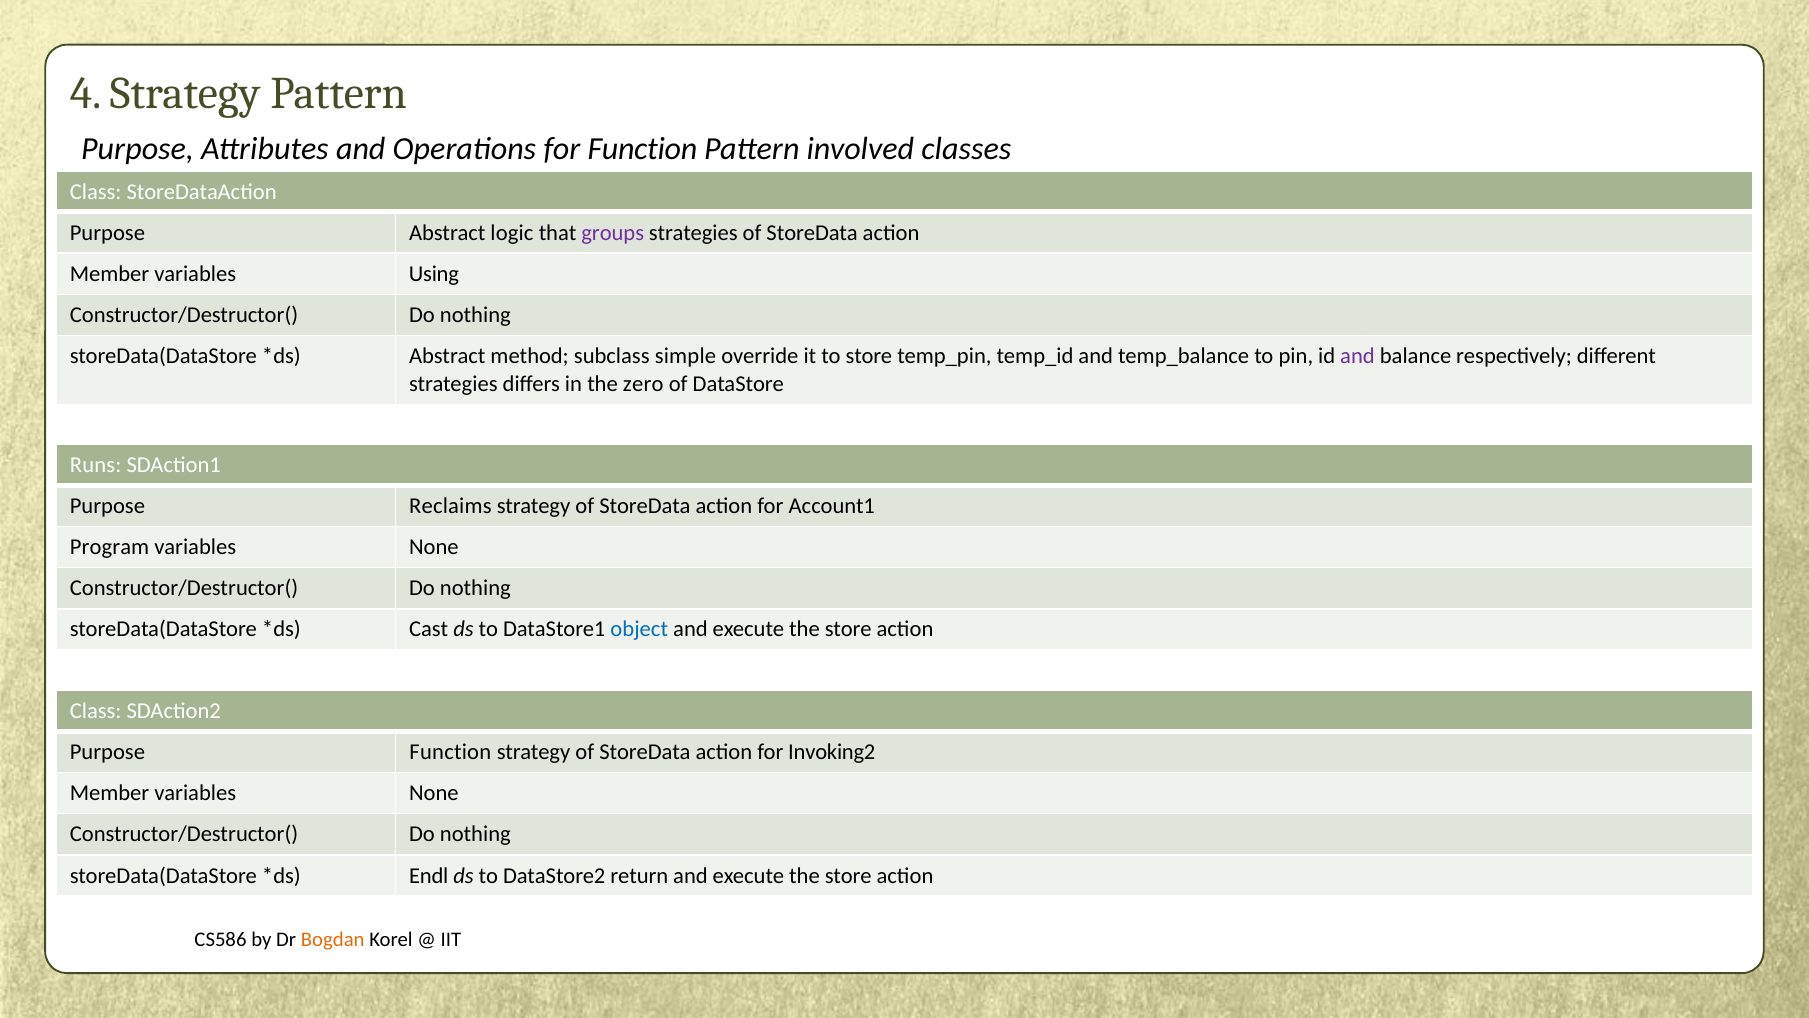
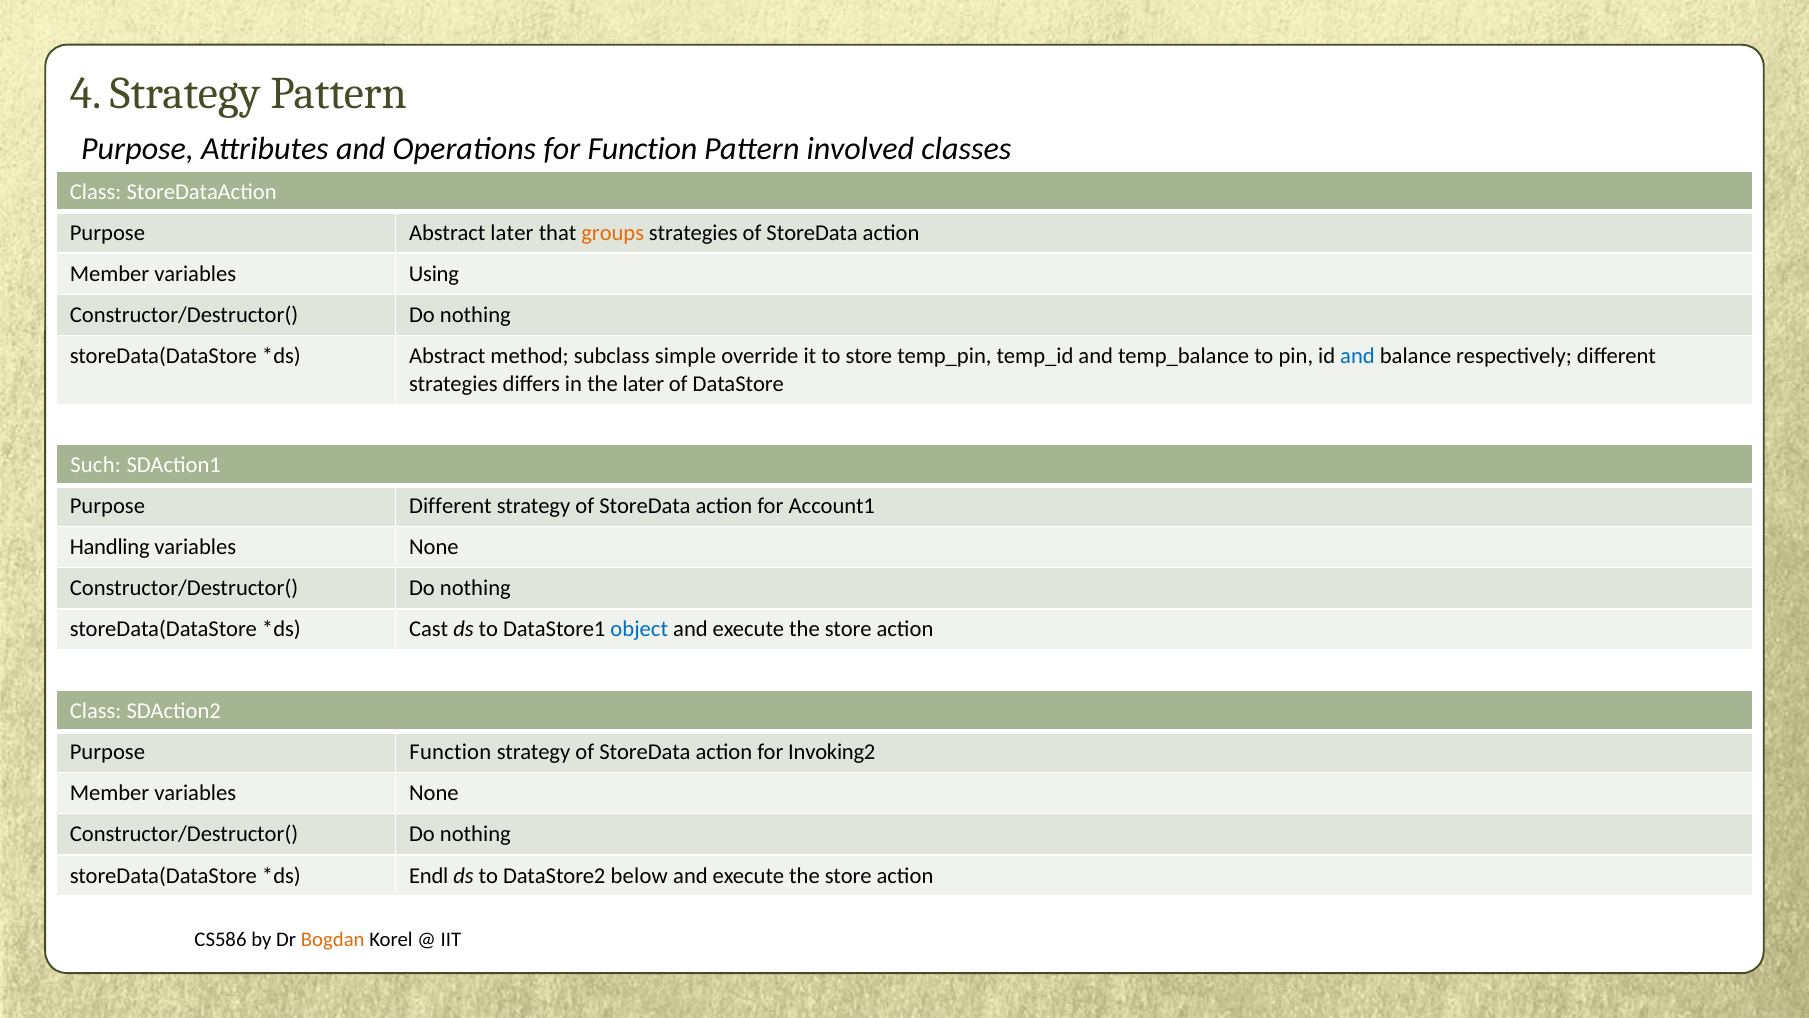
Abstract logic: logic -> later
groups colour: purple -> orange
and at (1358, 356) colour: purple -> blue
the zero: zero -> later
Runs: Runs -> Such
Purpose Reclaims: Reclaims -> Different
Program: Program -> Handling
return: return -> below
